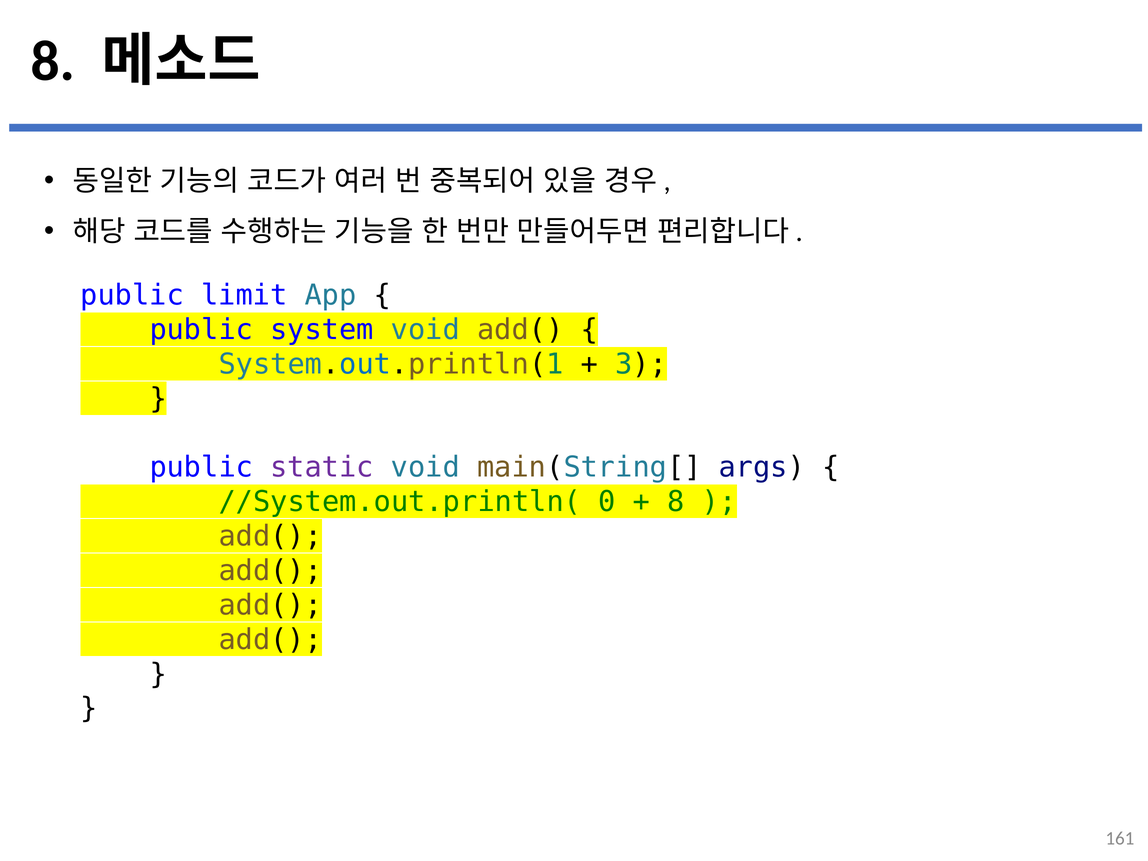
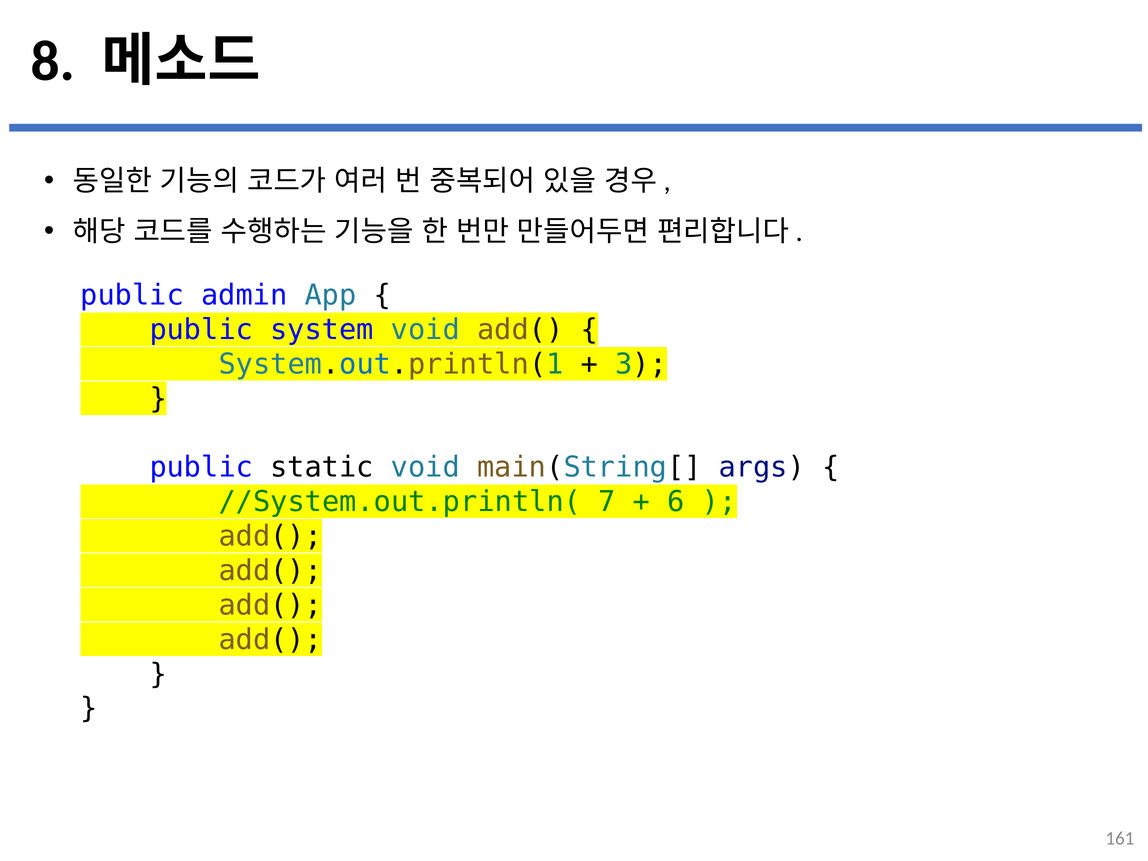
limit: limit -> admin
static colour: purple -> black
0: 0 -> 7
8 at (676, 502): 8 -> 6
